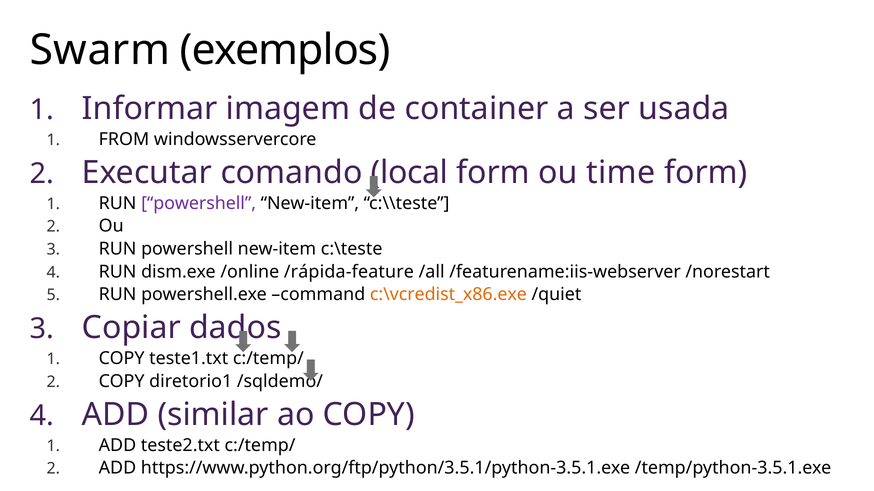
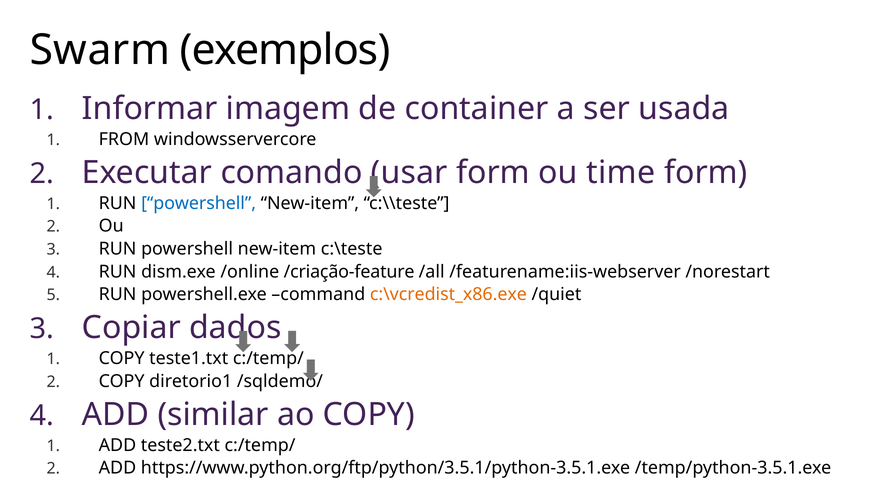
local: local -> usar
powershell at (199, 203) colour: purple -> blue
/rápida-feature: /rápida-feature -> /criação-feature
